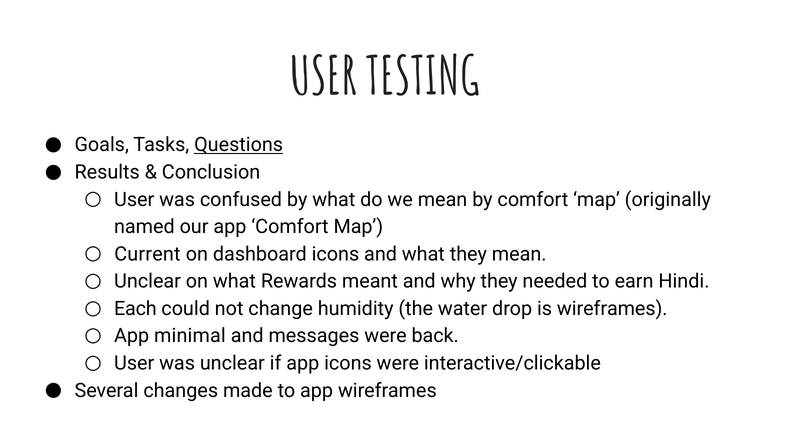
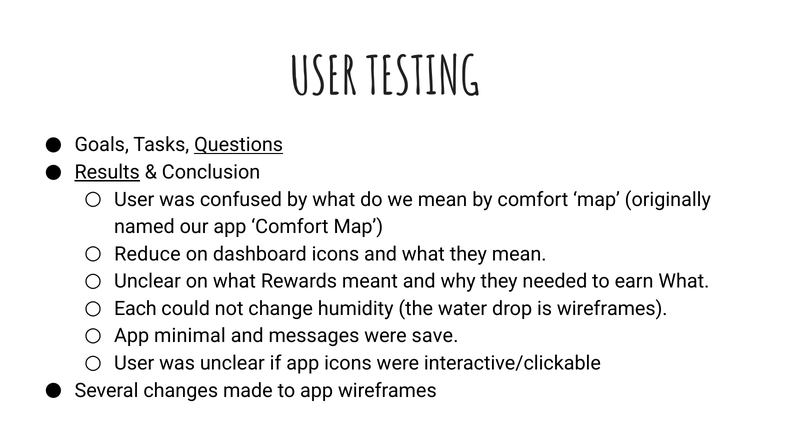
Results underline: none -> present
Current: Current -> Reduce
earn Hindi: Hindi -> What
back: back -> save
